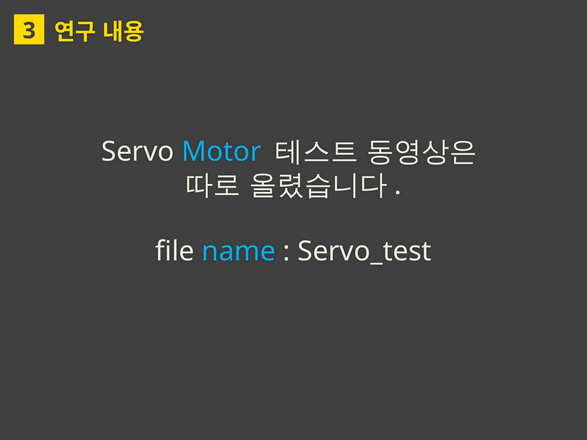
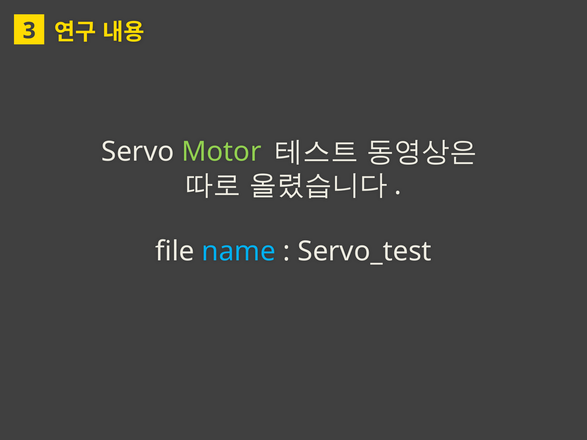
Motor colour: light blue -> light green
